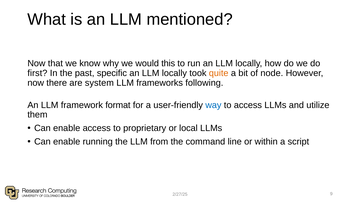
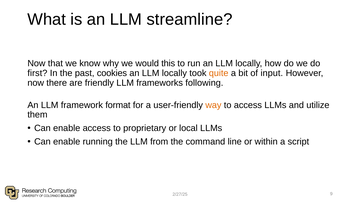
mentioned: mentioned -> streamline
specific: specific -> cookies
node: node -> input
system: system -> friendly
way colour: blue -> orange
